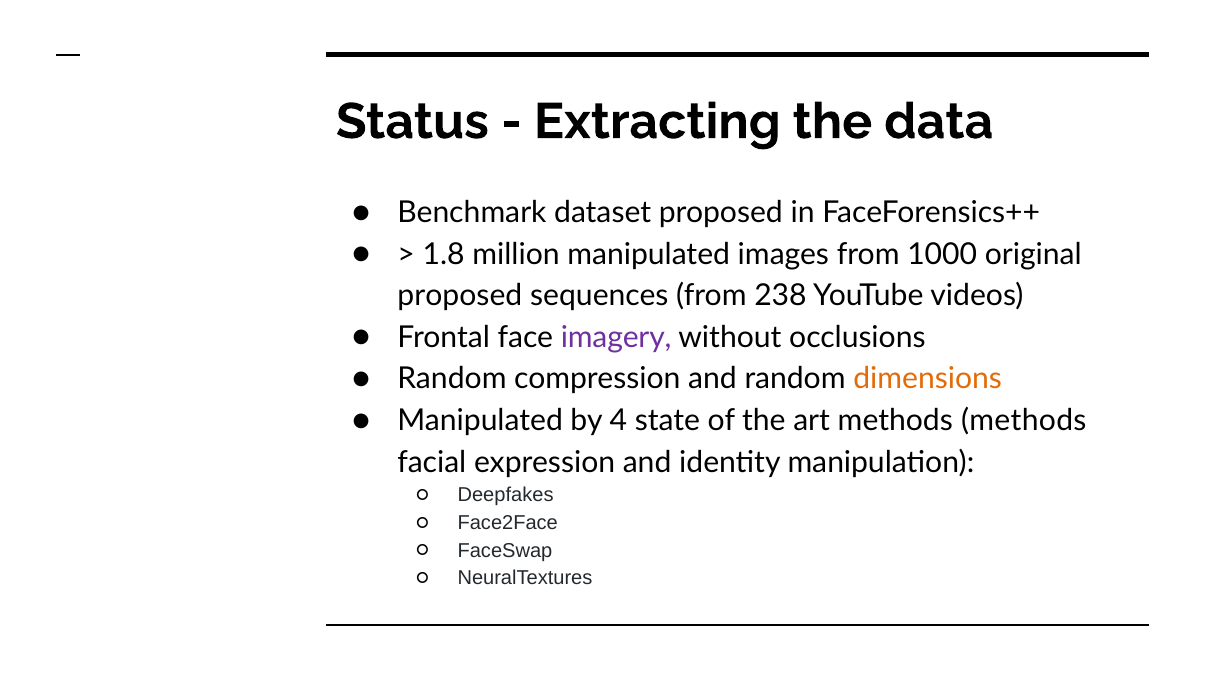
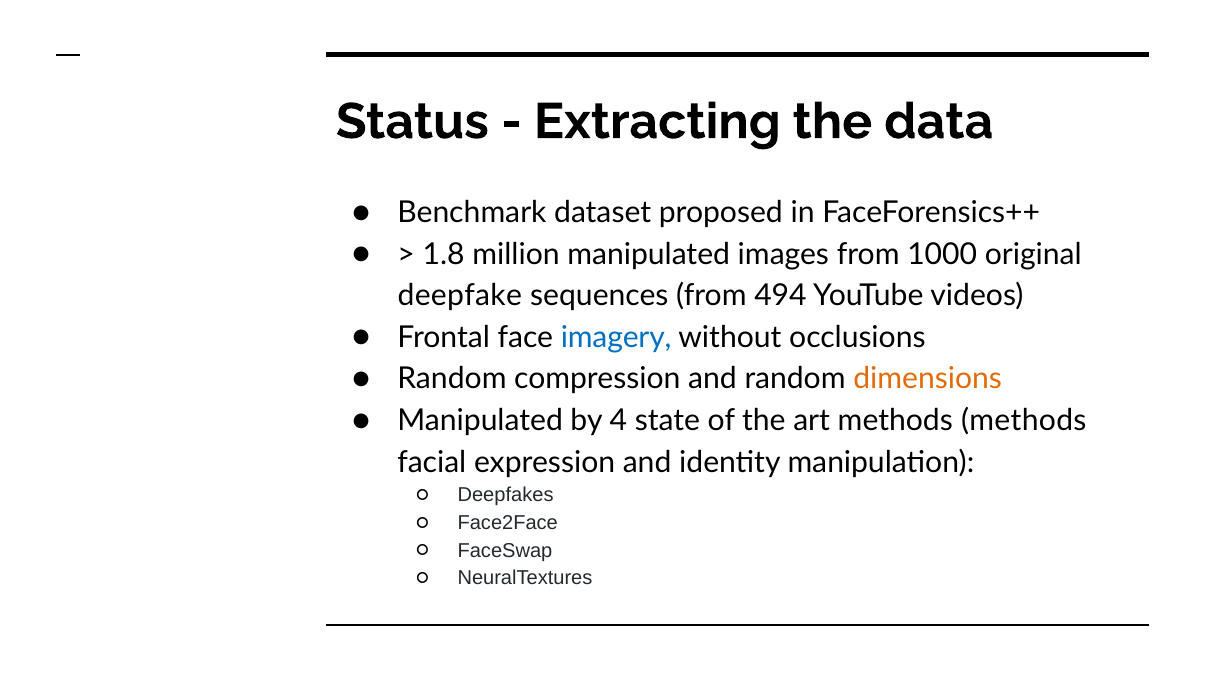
proposed at (460, 296): proposed -> deepfake
238: 238 -> 494
imagery colour: purple -> blue
